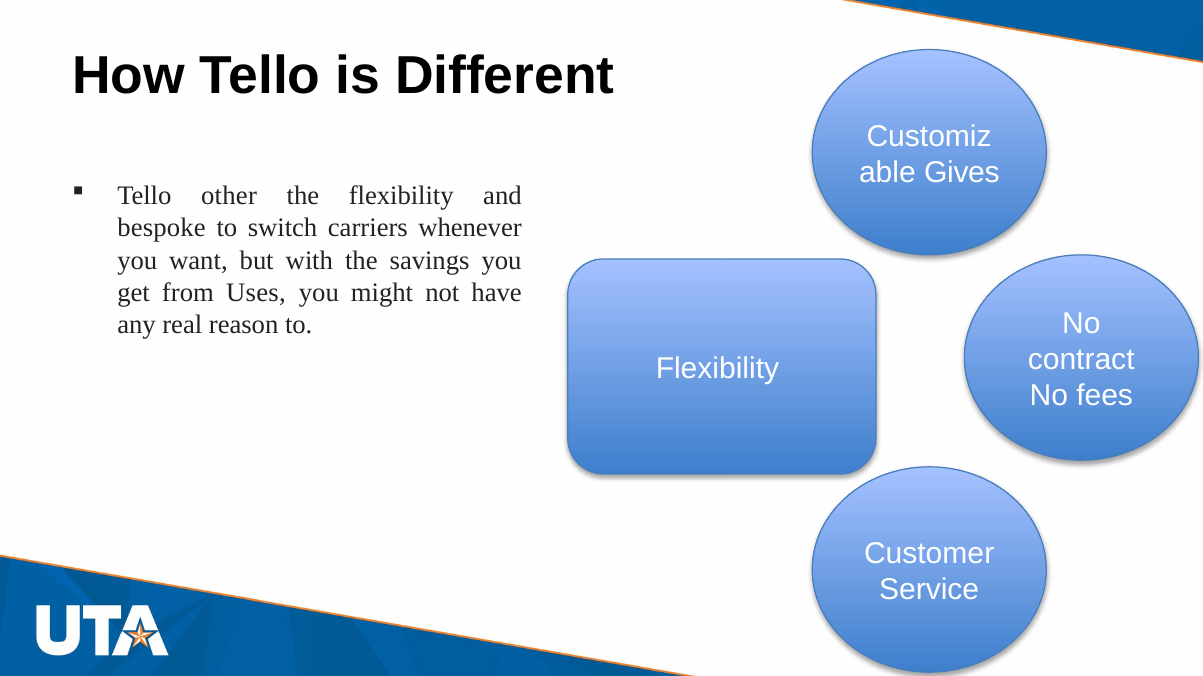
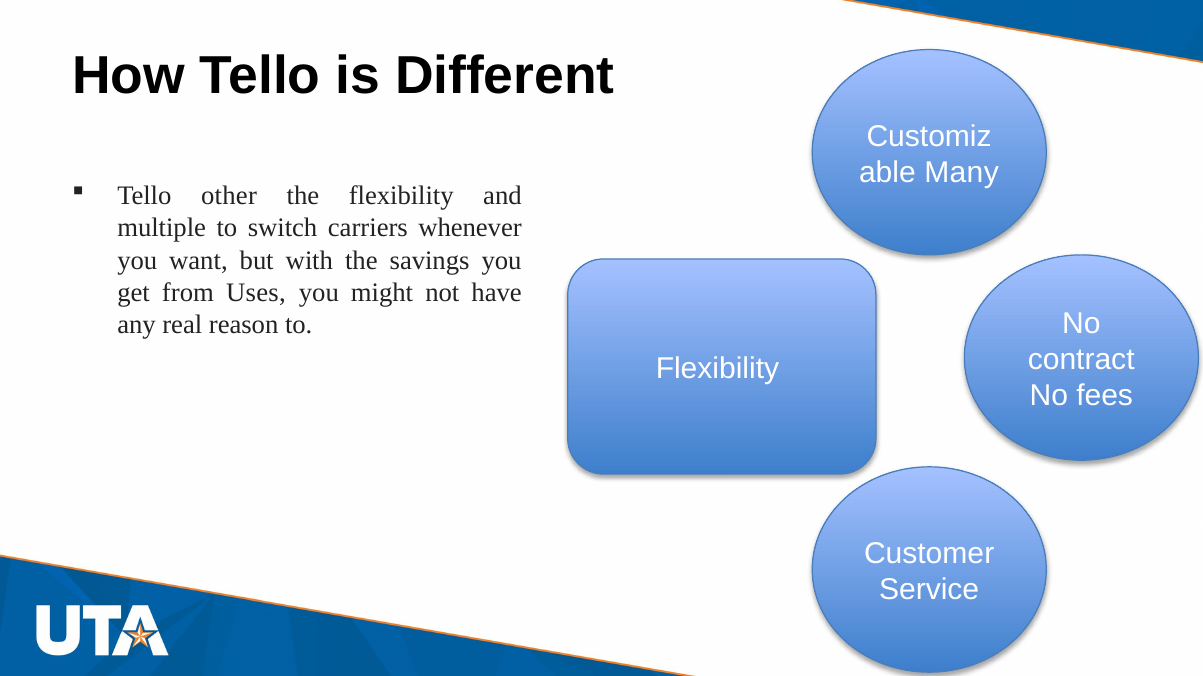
Gives: Gives -> Many
bespoke: bespoke -> multiple
